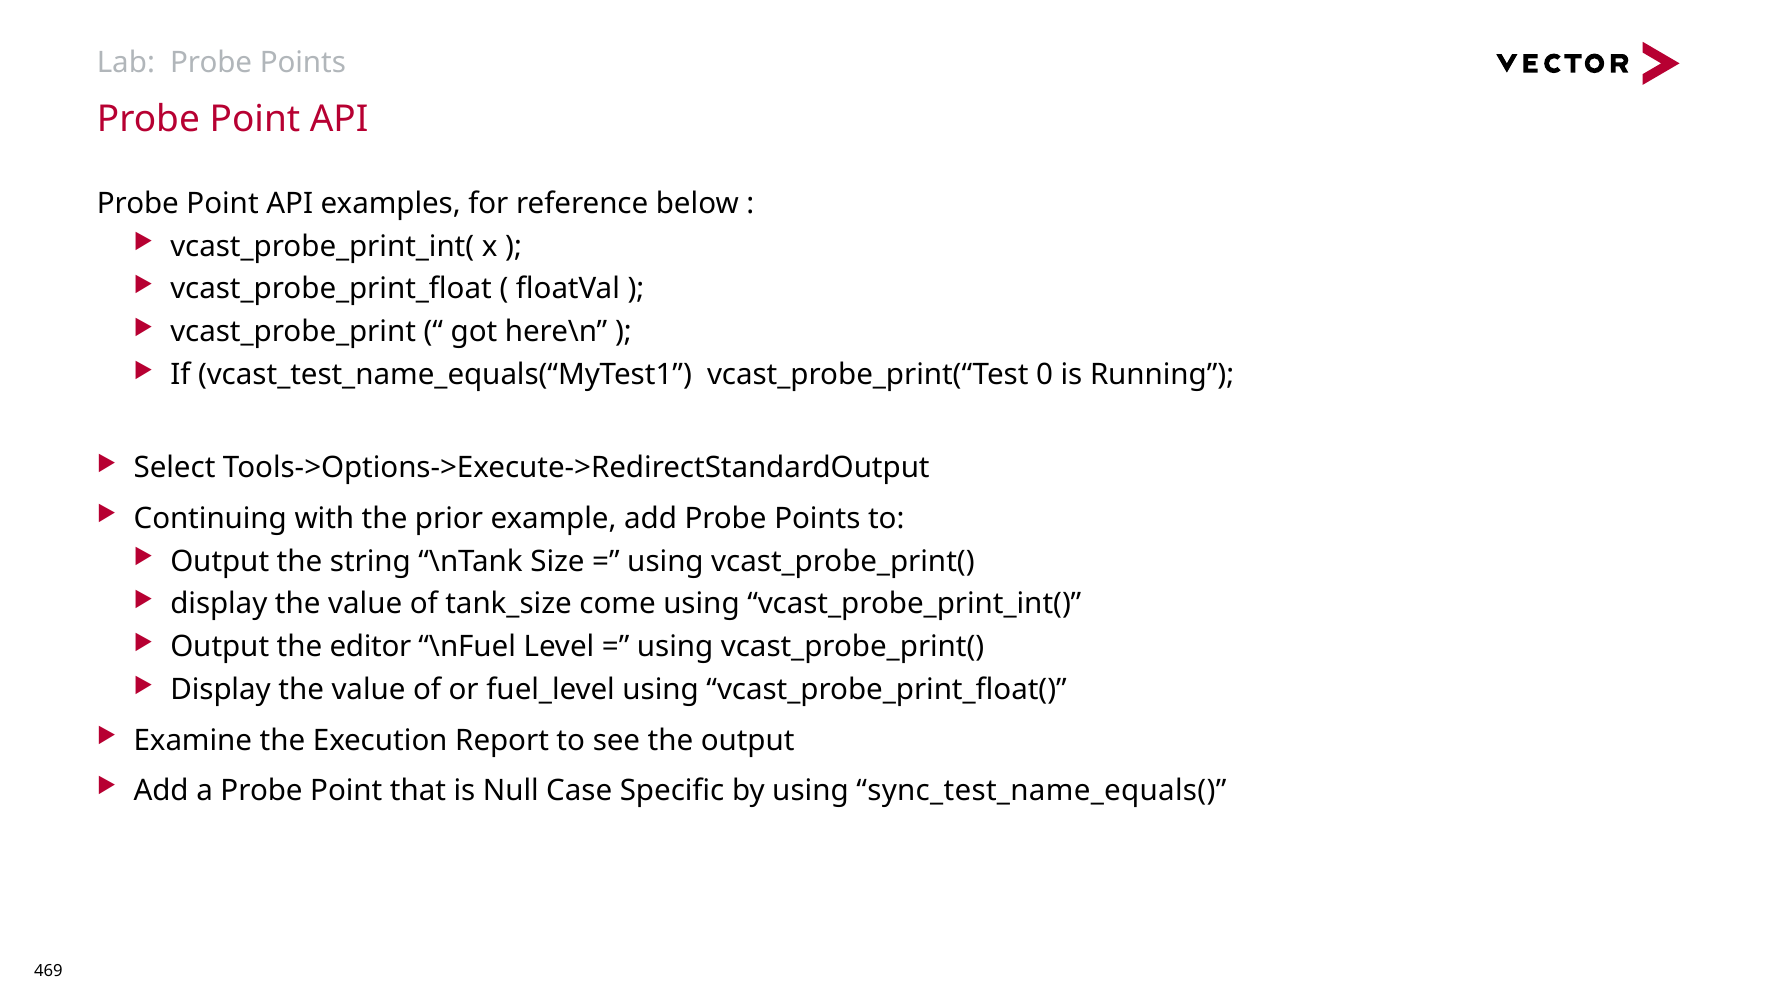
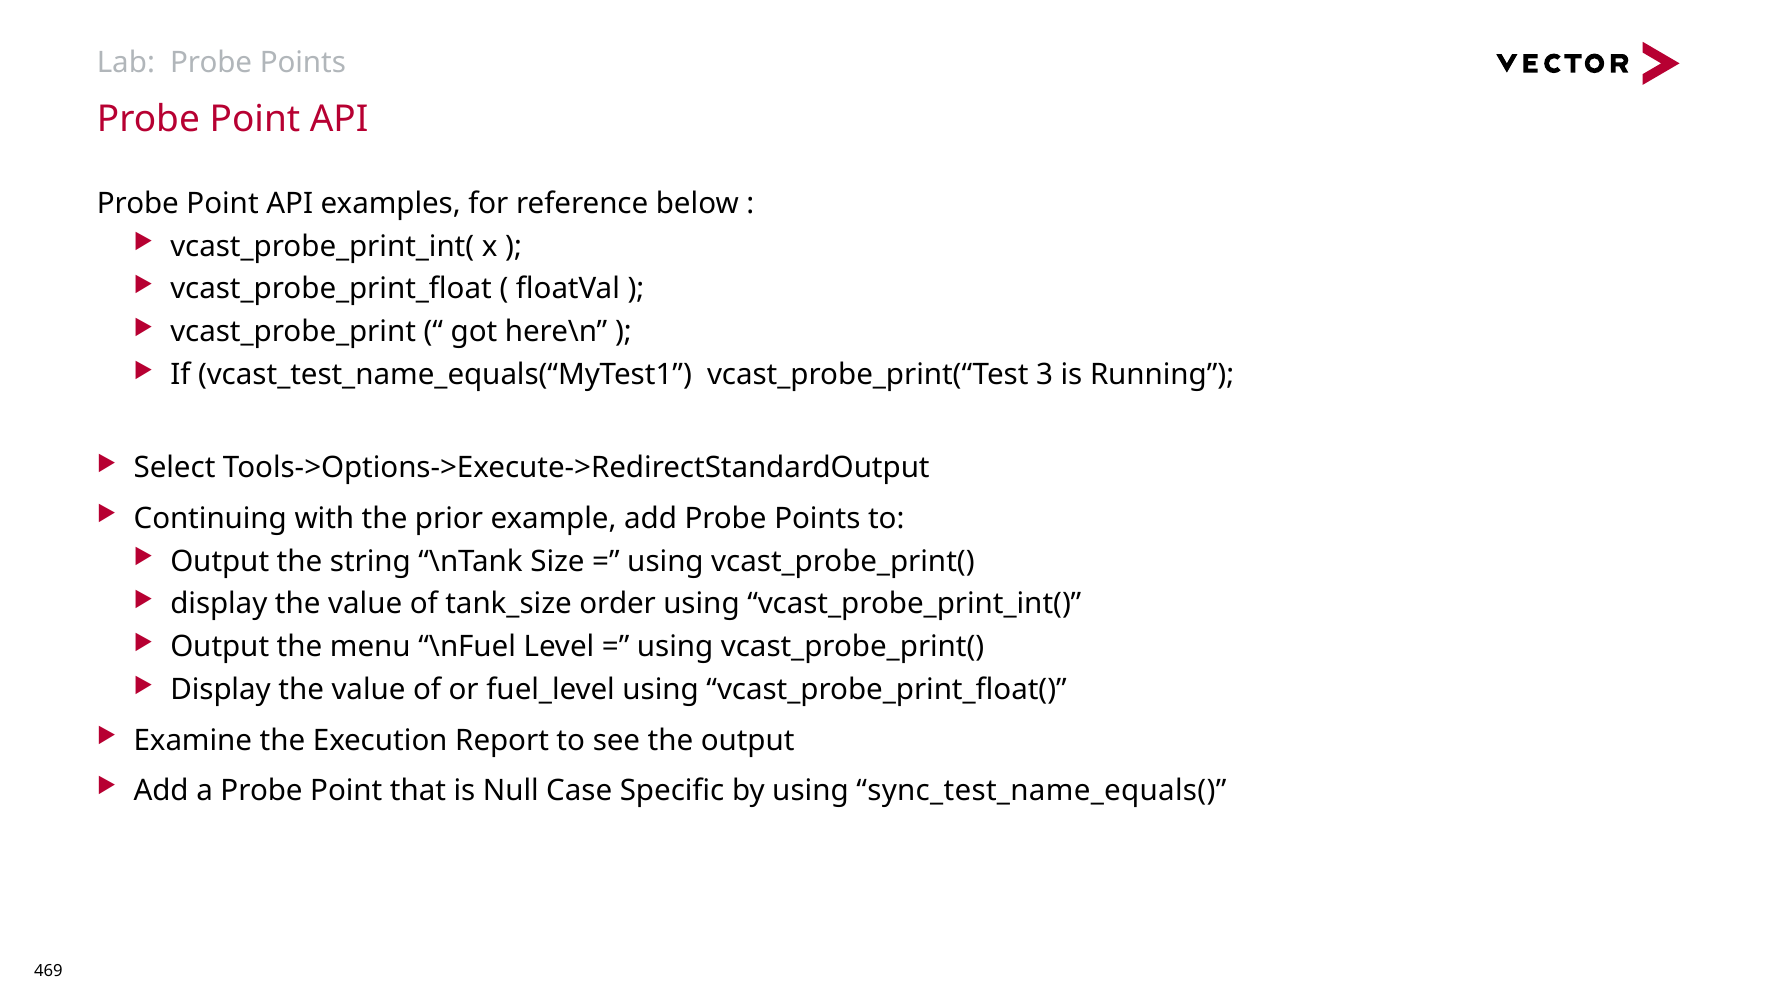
0: 0 -> 3
come: come -> order
editor: editor -> menu
